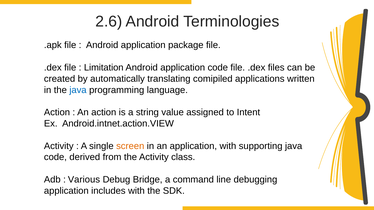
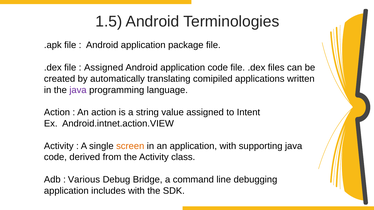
2.6: 2.6 -> 1.5
Limitation at (104, 68): Limitation -> Assigned
java at (78, 90) colour: blue -> purple
